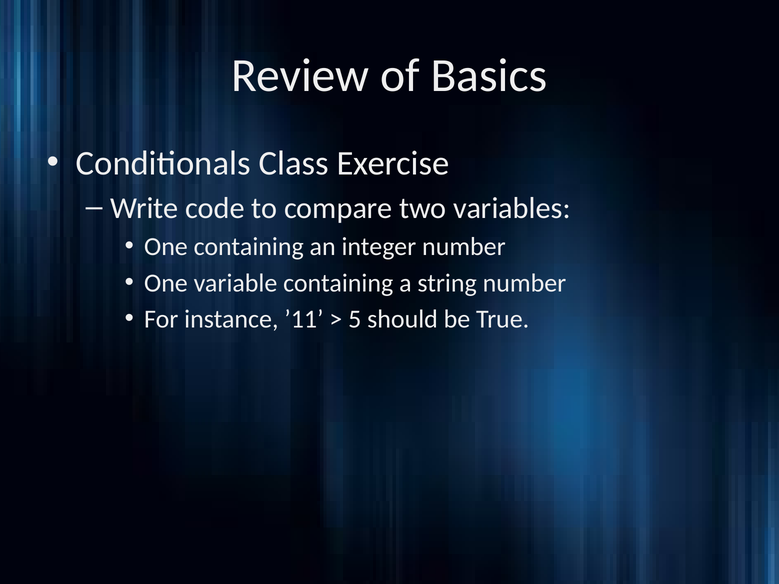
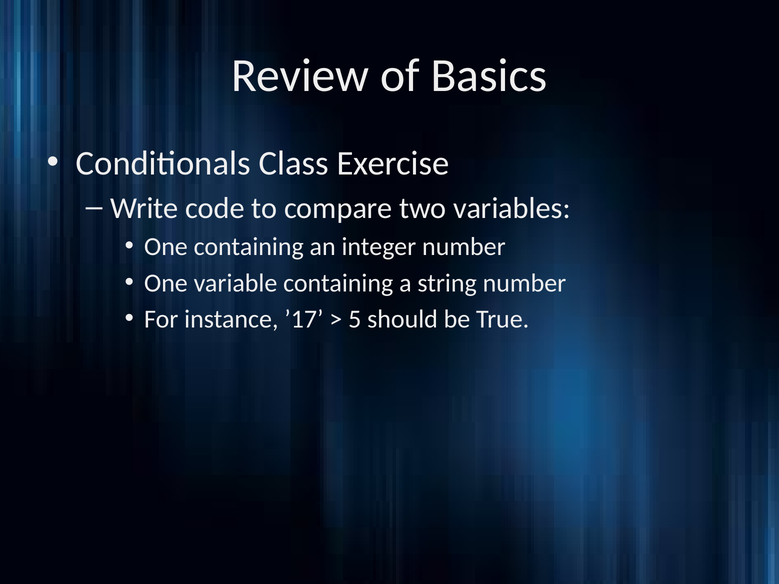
’11: ’11 -> ’17
